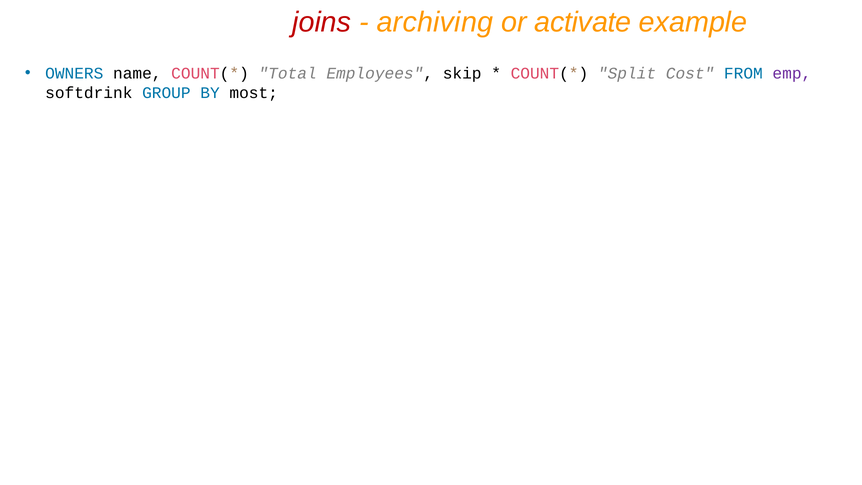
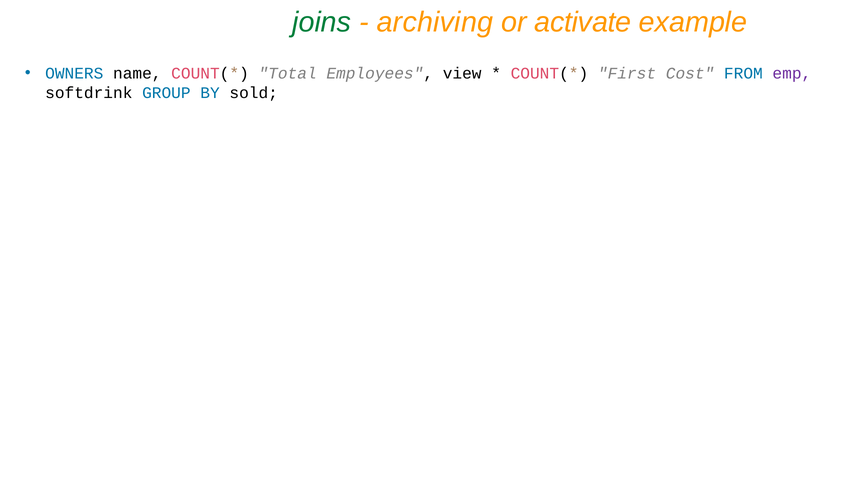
joins colour: red -> green
skip: skip -> view
Split: Split -> First
most: most -> sold
